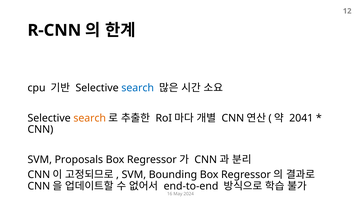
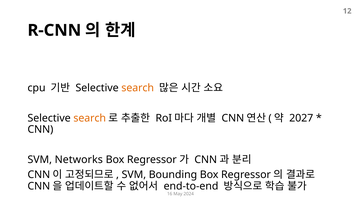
search at (138, 88) colour: blue -> orange
2041: 2041 -> 2027
Proposals: Proposals -> Networks
